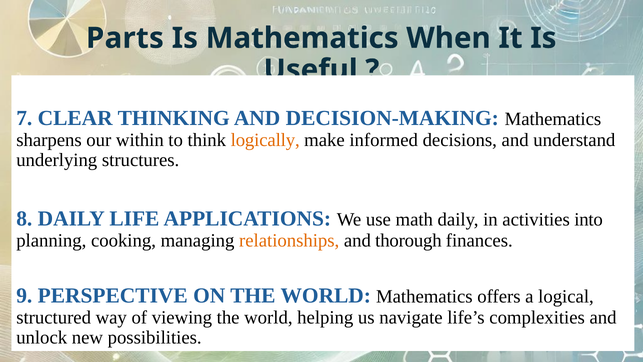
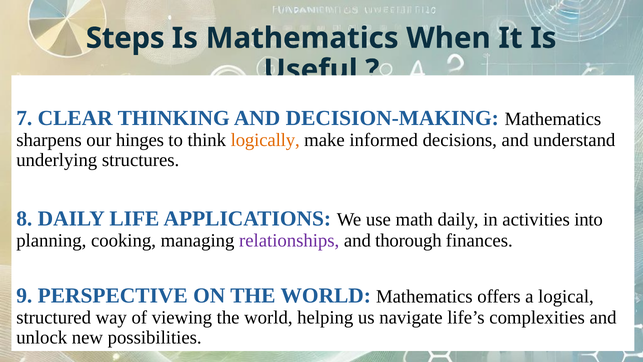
Parts: Parts -> Steps
within: within -> hinges
relationships colour: orange -> purple
